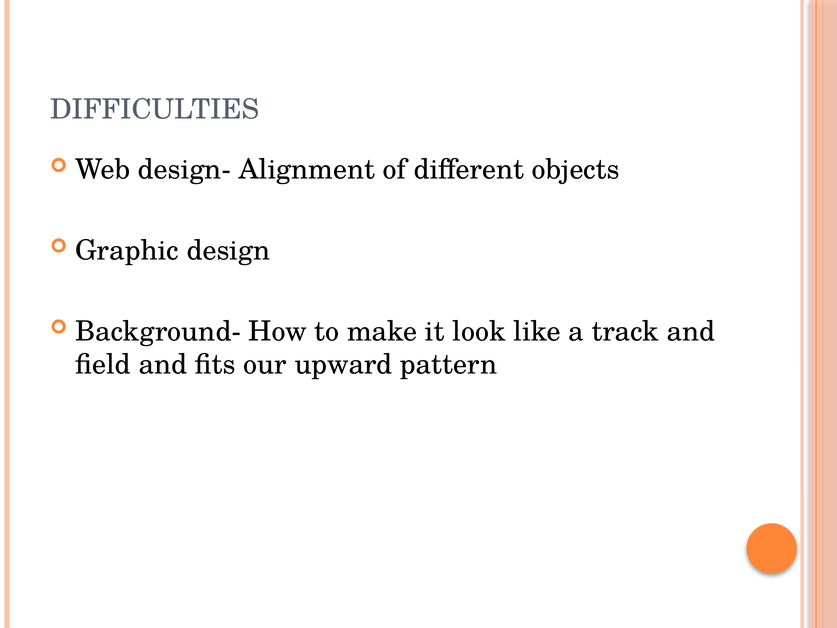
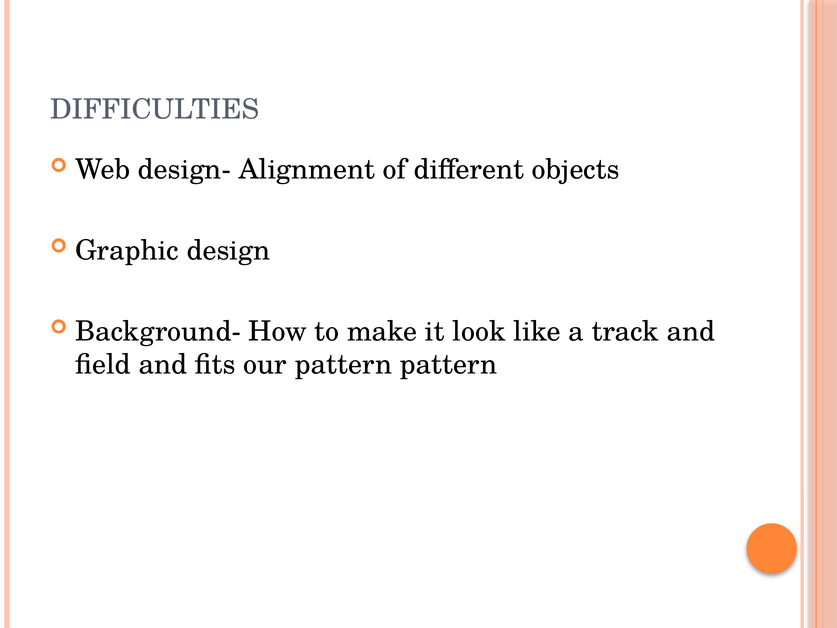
our upward: upward -> pattern
